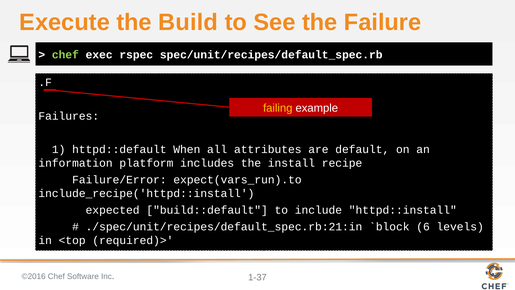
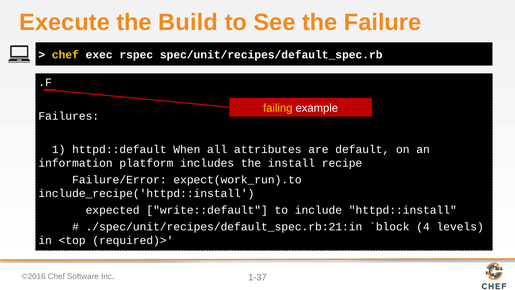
chef at (65, 55) colour: light green -> yellow
expect(vars_run).to: expect(vars_run).to -> expect(work_run).to
build::default: build::default -> write::default
6: 6 -> 4
